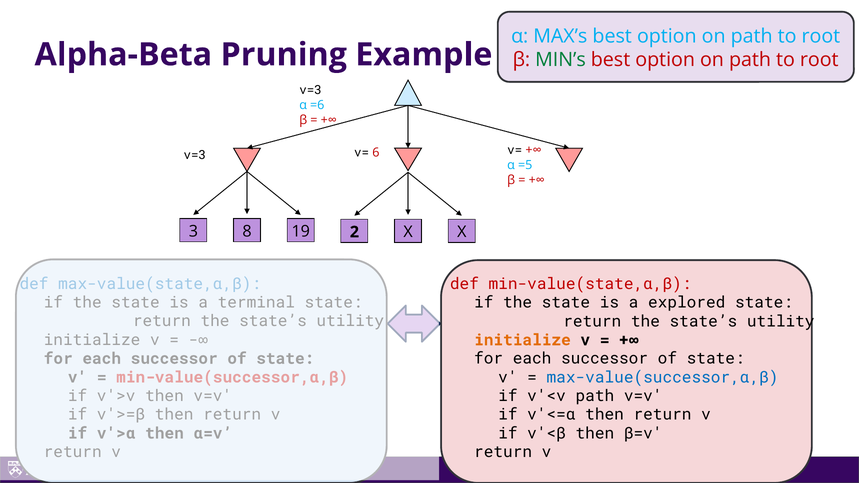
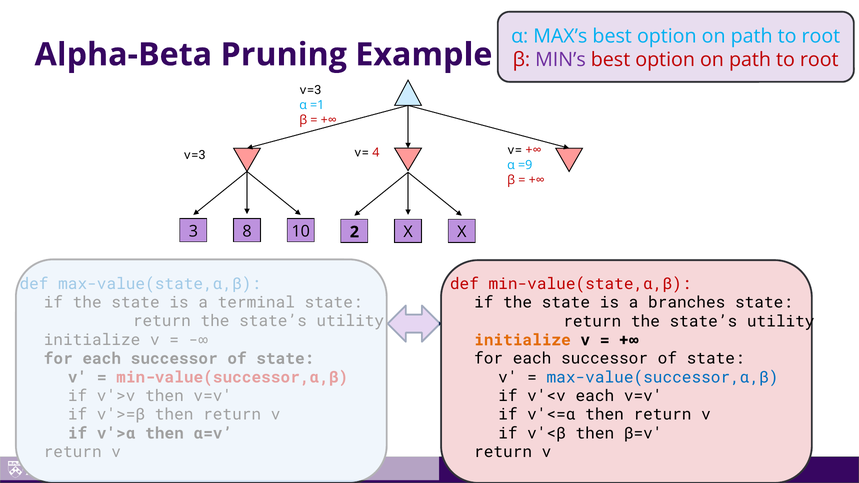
MIN’s colour: green -> purple
=6: =6 -> =1
6: 6 -> 4
=5: =5 -> =9
19: 19 -> 10
explored: explored -> branches
v'<v path: path -> each
